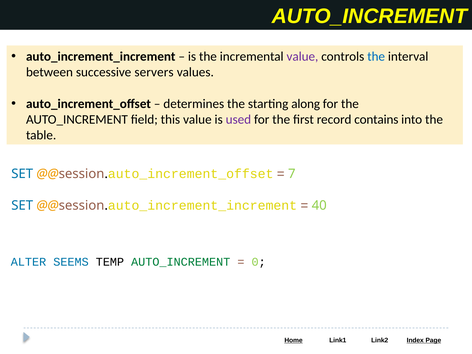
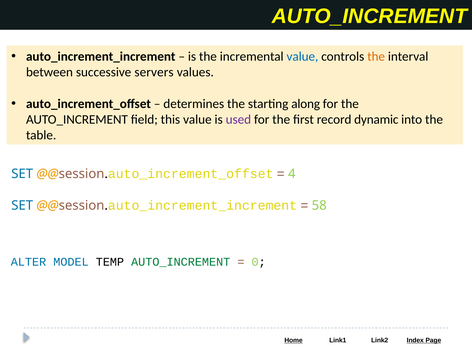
value at (302, 57) colour: purple -> blue
the at (376, 57) colour: blue -> orange
contains: contains -> dynamic
7: 7 -> 4
40: 40 -> 58
SEEMS: SEEMS -> MODEL
